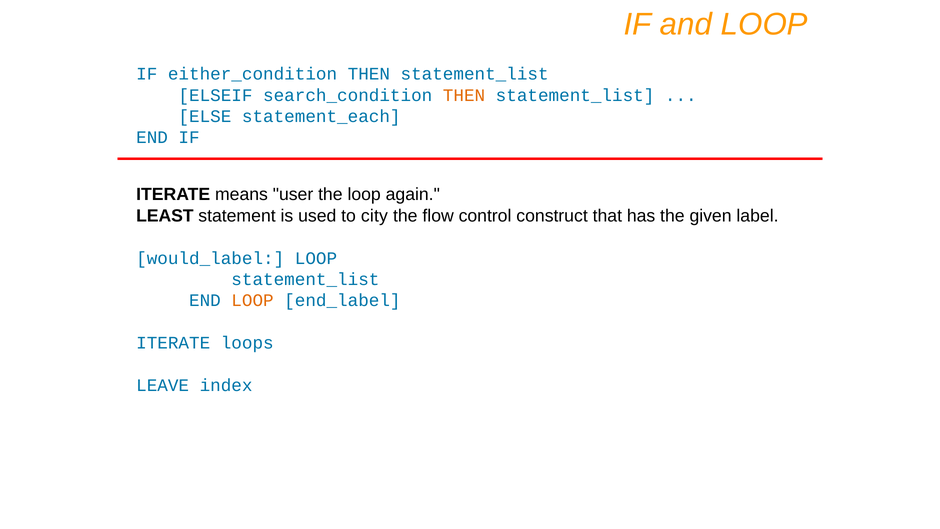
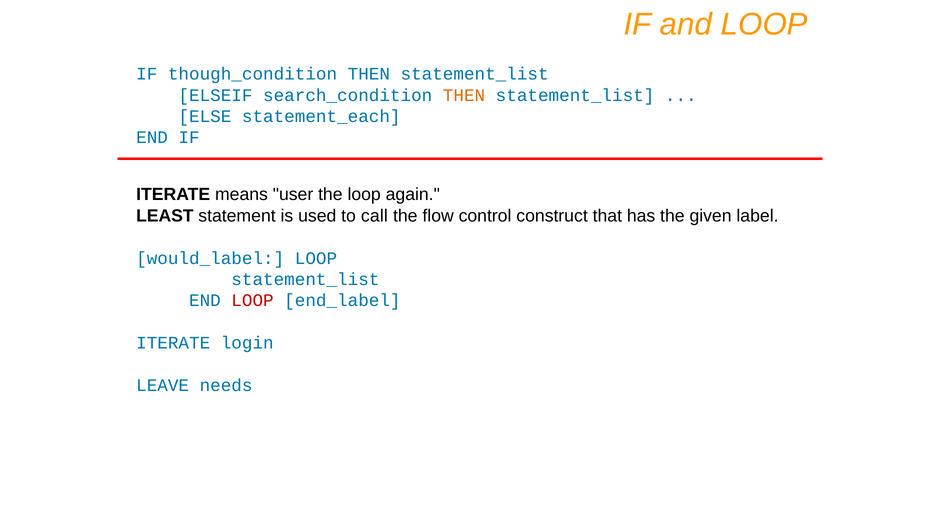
either_condition: either_condition -> though_condition
city: city -> call
LOOP at (253, 300) colour: orange -> red
loops: loops -> login
index: index -> needs
